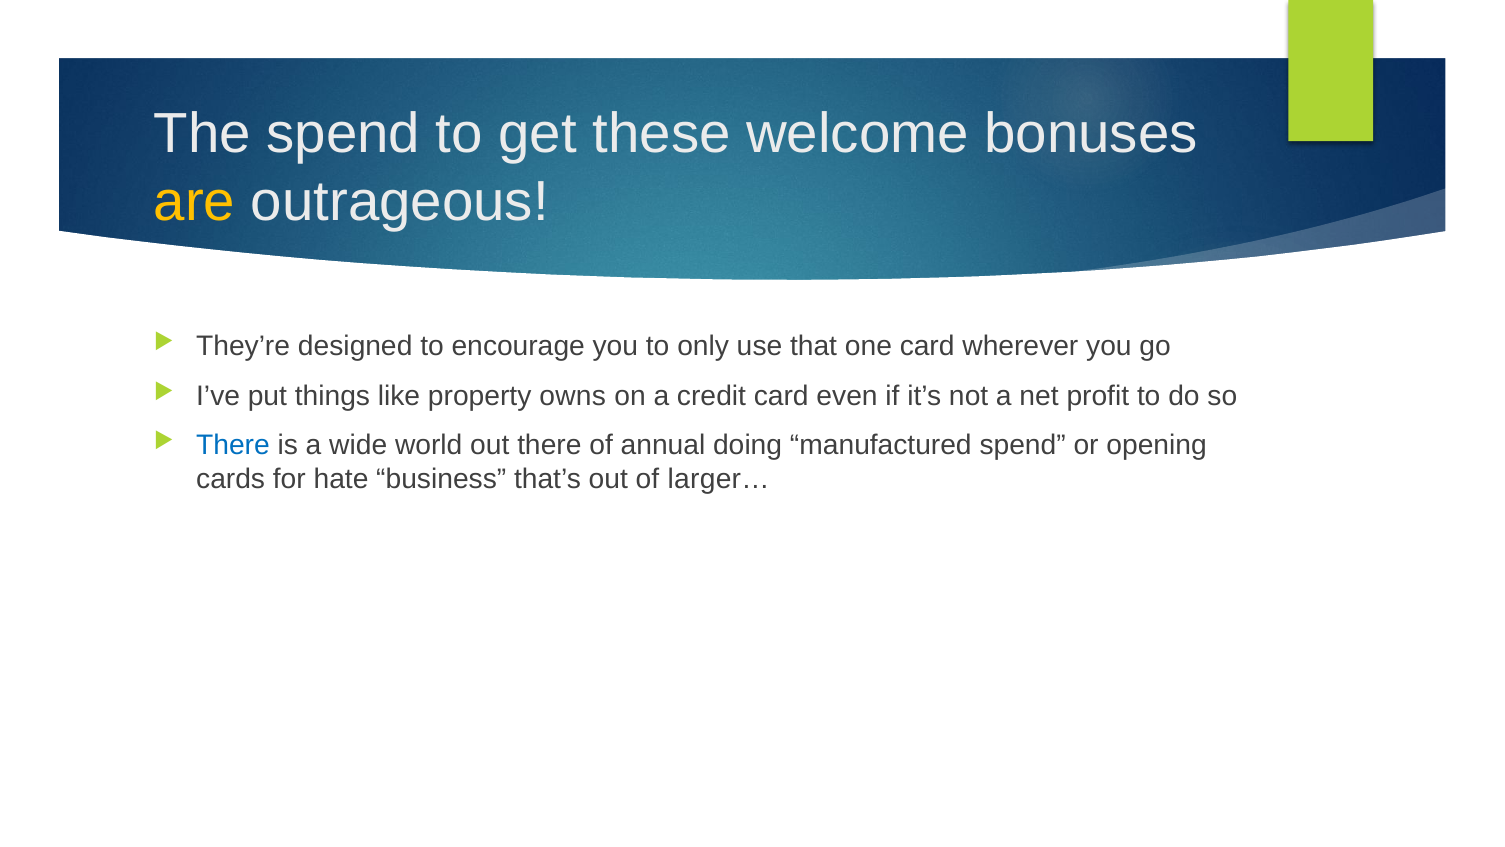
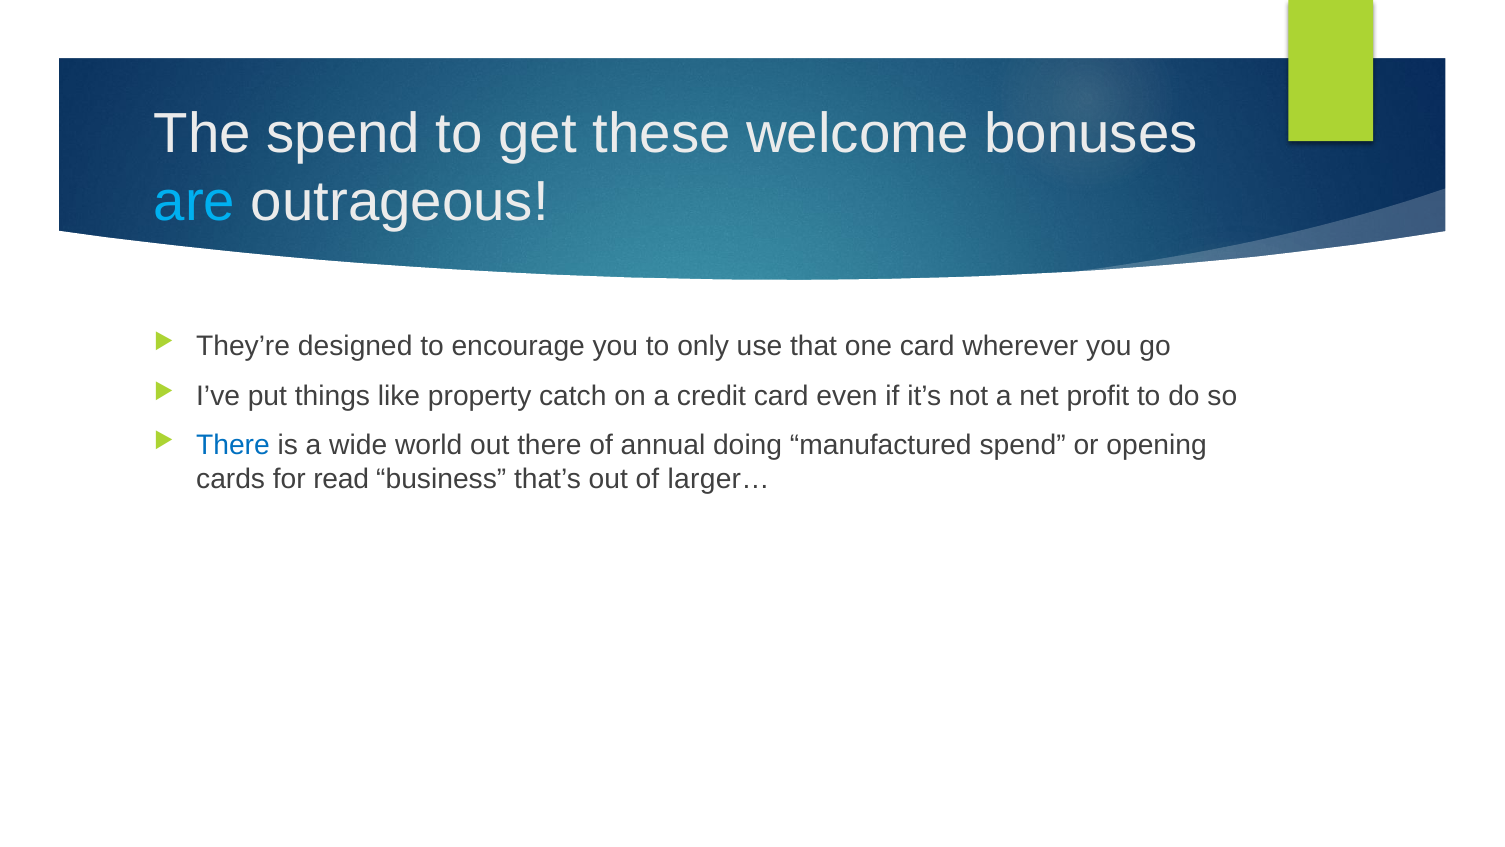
are colour: yellow -> light blue
owns: owns -> catch
hate: hate -> read
